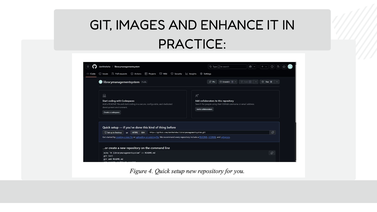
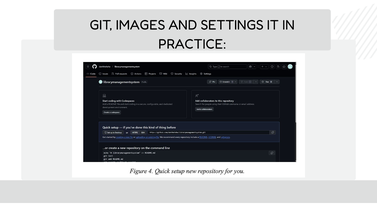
ENHANCE: ENHANCE -> SETTINGS
